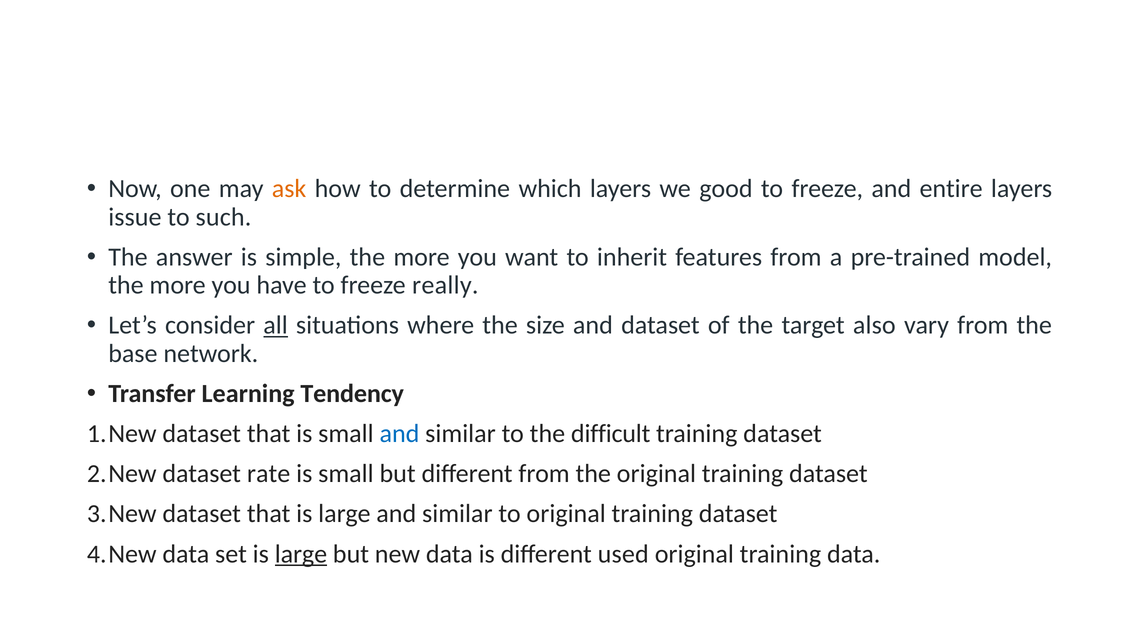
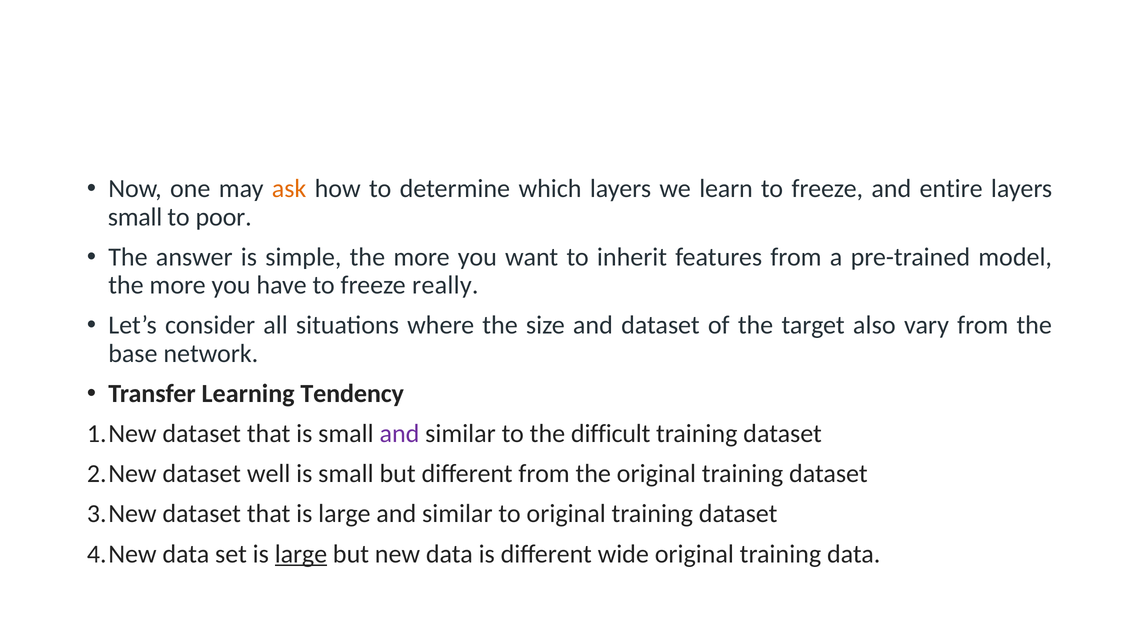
good: good -> learn
issue at (135, 217): issue -> small
such: such -> poor
all underline: present -> none
and at (400, 434) colour: blue -> purple
rate: rate -> well
used: used -> wide
